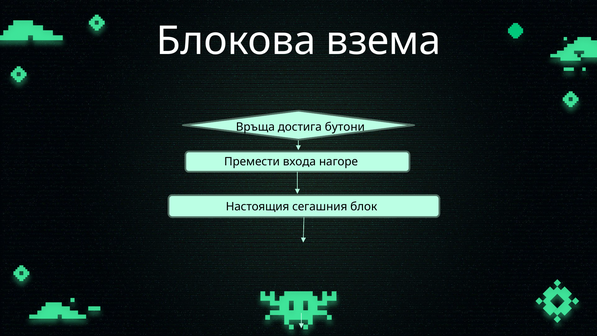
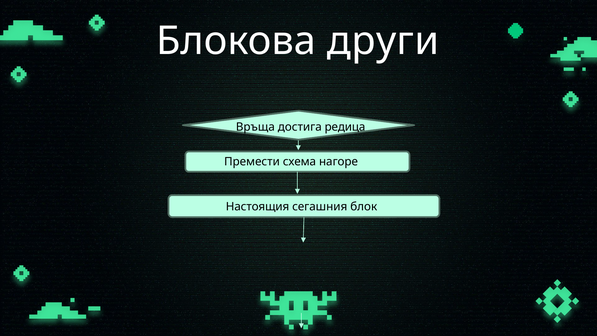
взема: взема -> други
бутони: бутони -> редица
входа: входа -> схема
